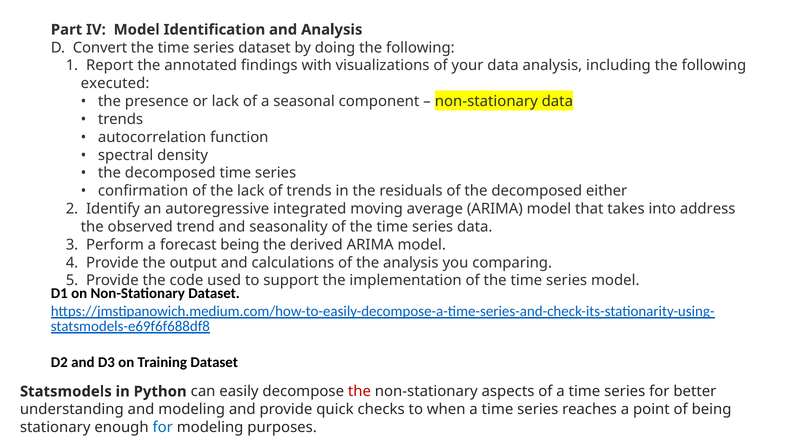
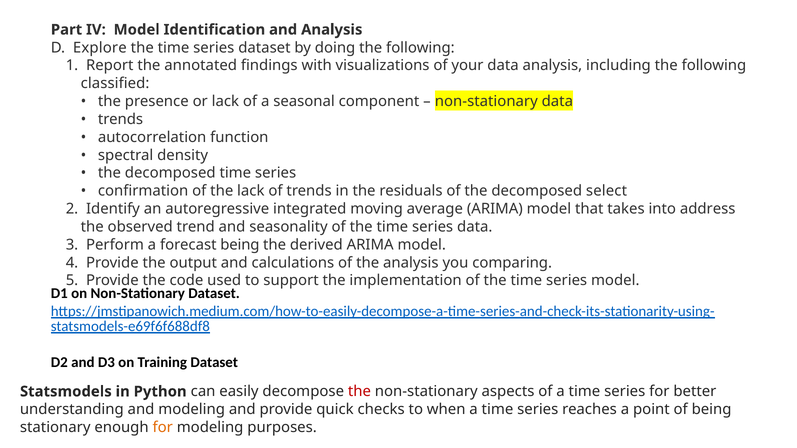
Convert: Convert -> Explore
executed: executed -> classified
either: either -> select
for at (163, 428) colour: blue -> orange
